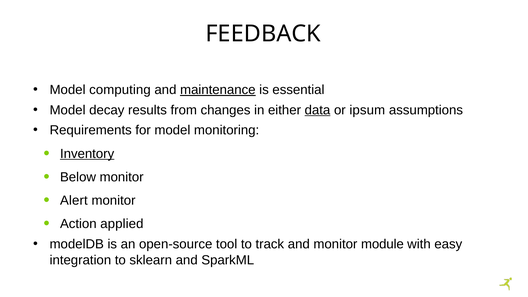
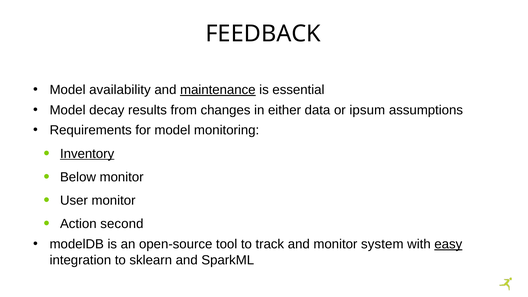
computing: computing -> availability
data underline: present -> none
Alert: Alert -> User
applied: applied -> second
module: module -> system
easy underline: none -> present
